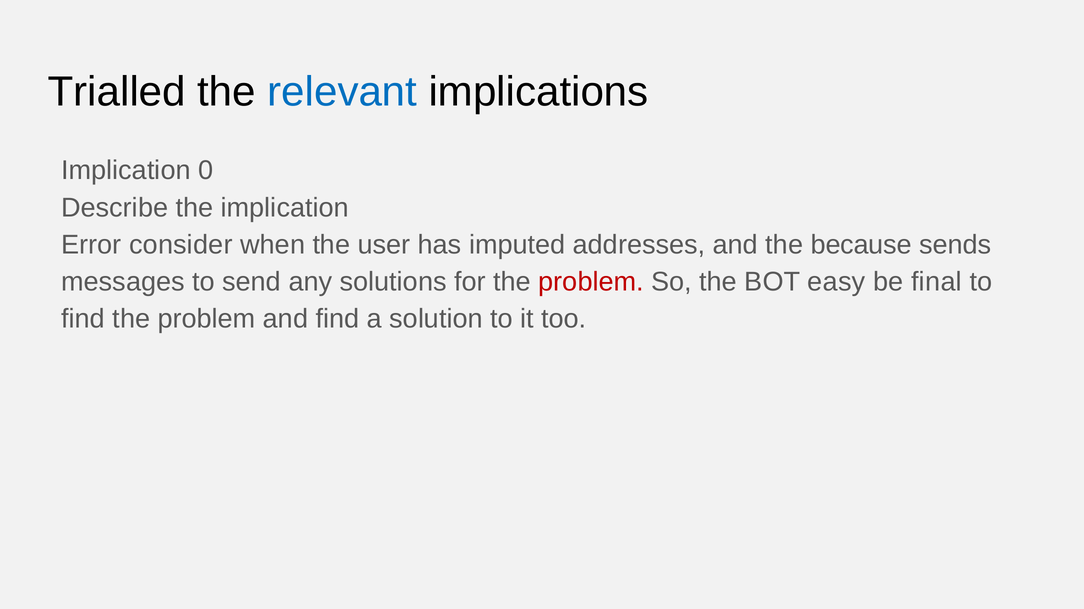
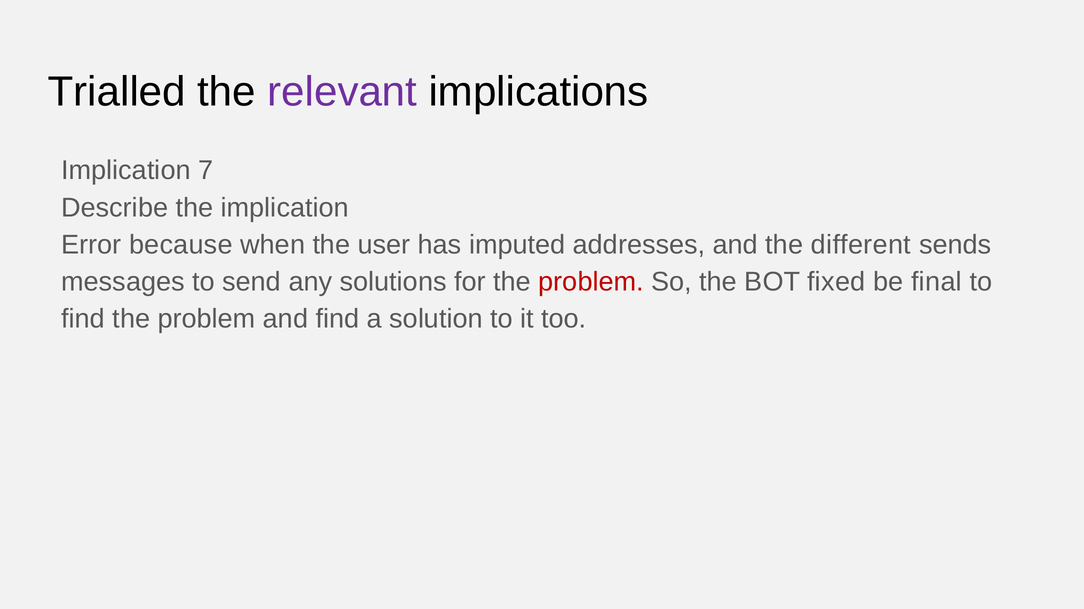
relevant colour: blue -> purple
0: 0 -> 7
consider: consider -> because
because: because -> different
easy: easy -> fixed
